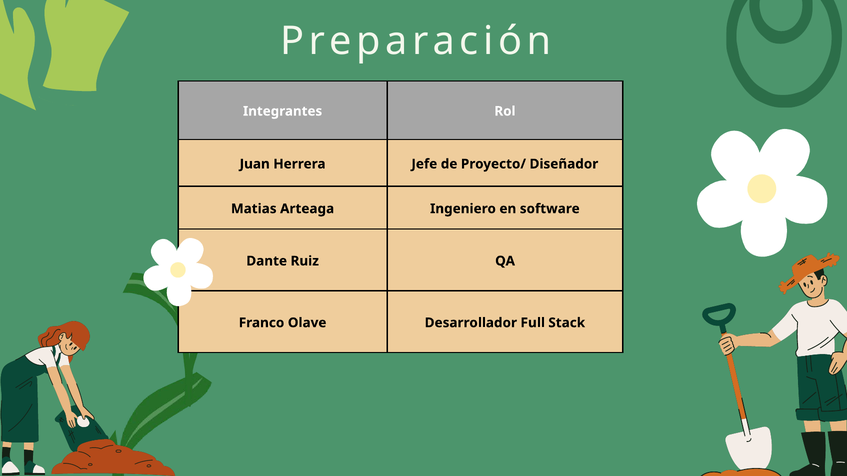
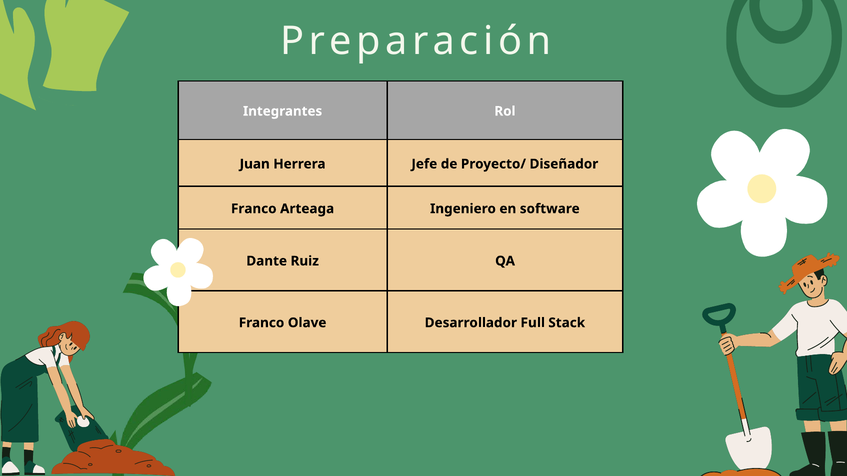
Matias at (254, 209): Matias -> Franco
